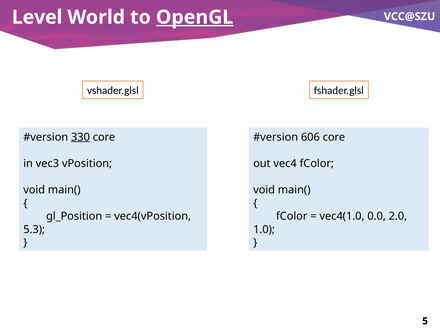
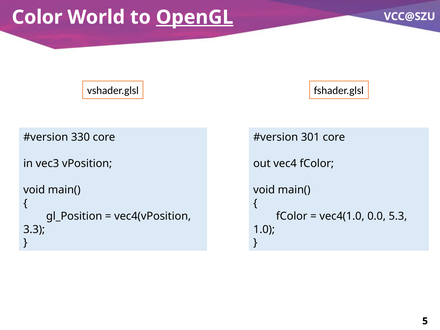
Level: Level -> Color
330 underline: present -> none
606: 606 -> 301
2.0: 2.0 -> 5.3
5.3: 5.3 -> 3.3
